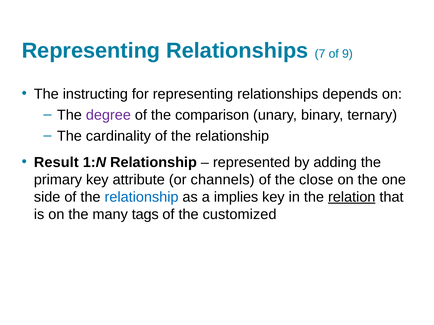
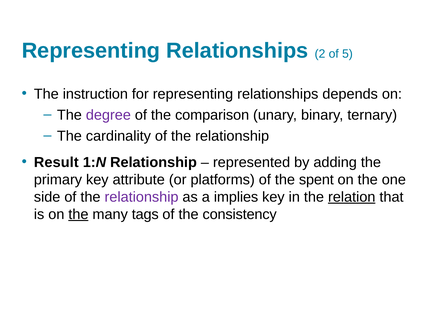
7: 7 -> 2
9: 9 -> 5
instructing: instructing -> instruction
channels: channels -> platforms
close: close -> spent
relationship at (142, 197) colour: blue -> purple
the at (78, 215) underline: none -> present
customized: customized -> consistency
